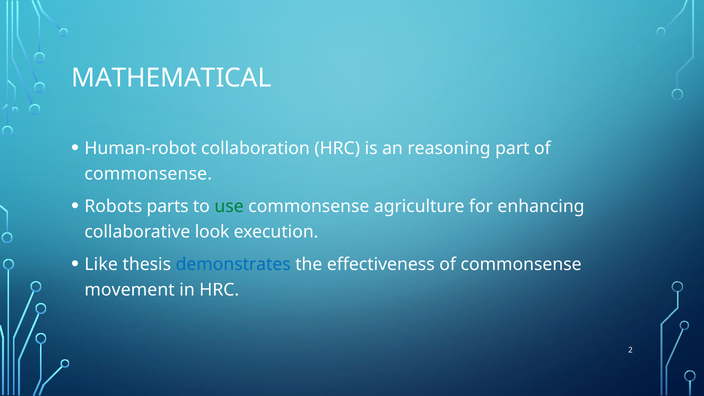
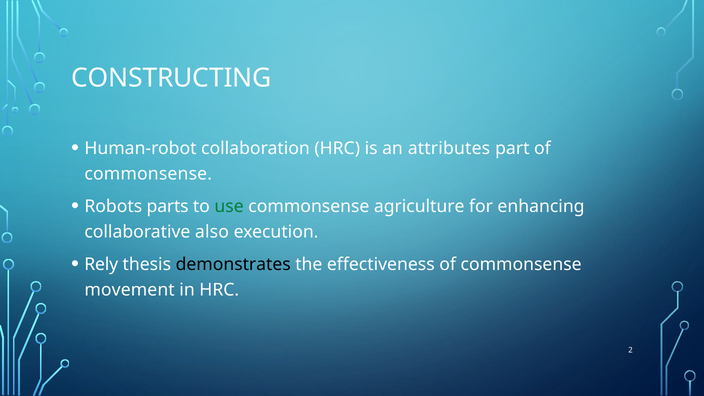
MATHEMATICAL: MATHEMATICAL -> CONSTRUCTING
reasoning: reasoning -> attributes
look: look -> also
Like: Like -> Rely
demonstrates colour: blue -> black
